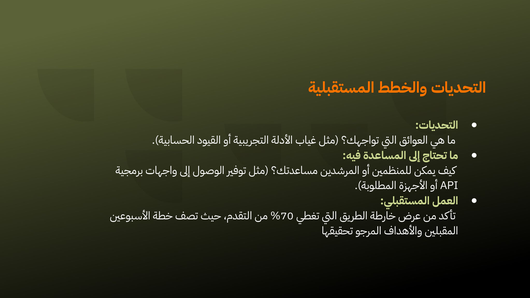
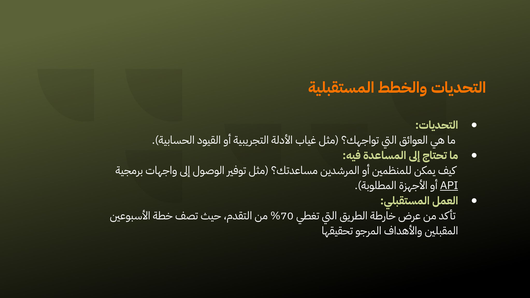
API underline: none -> present
